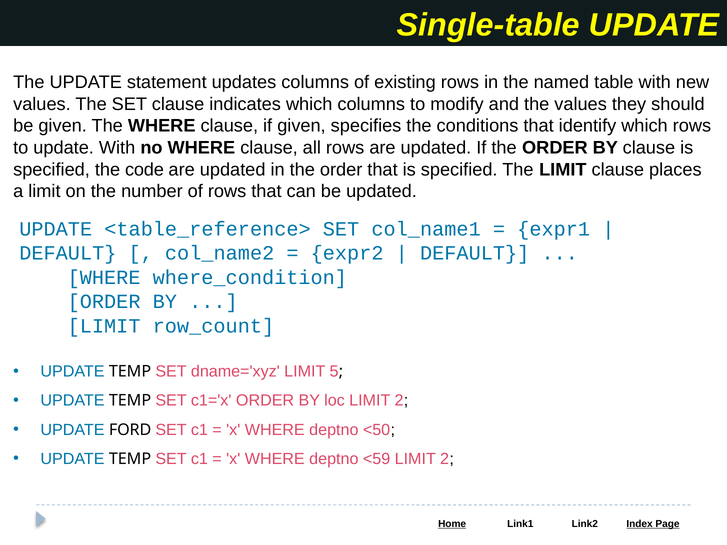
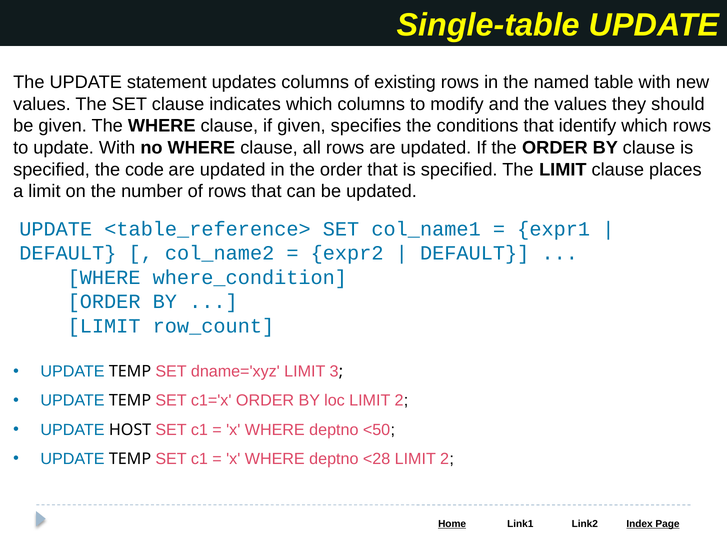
5: 5 -> 3
FORD: FORD -> HOST
<59: <59 -> <28
